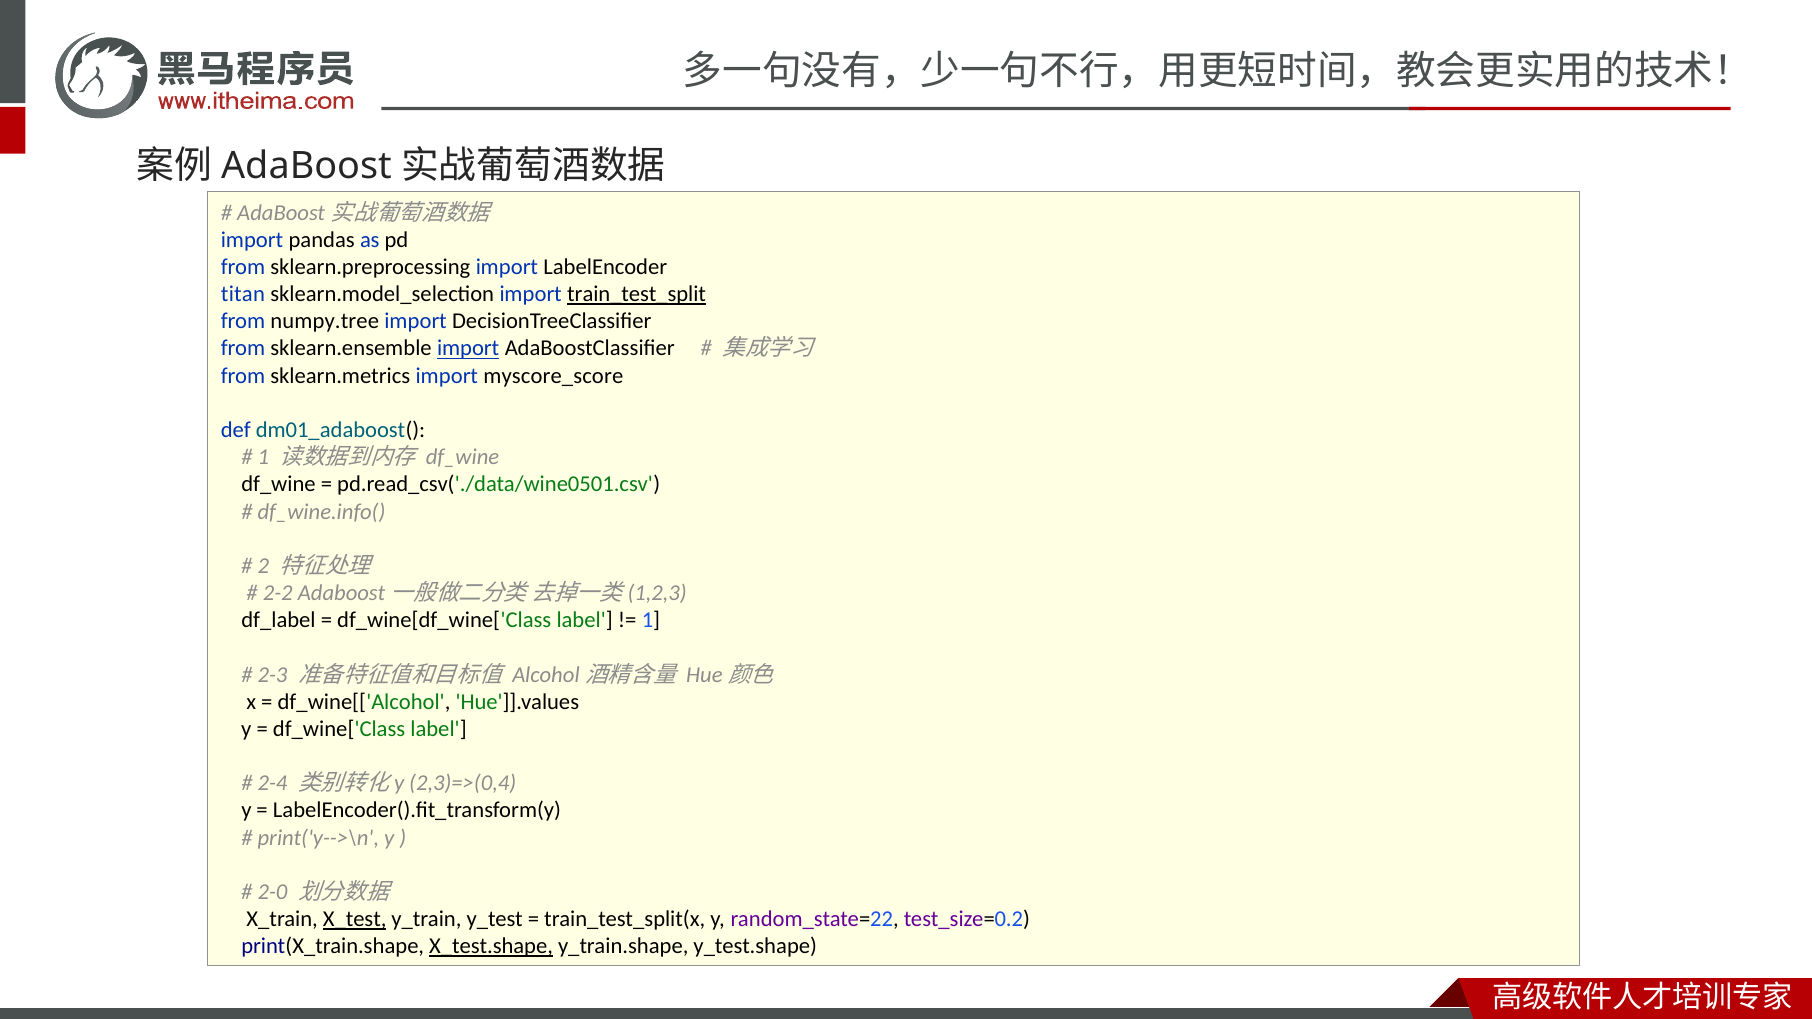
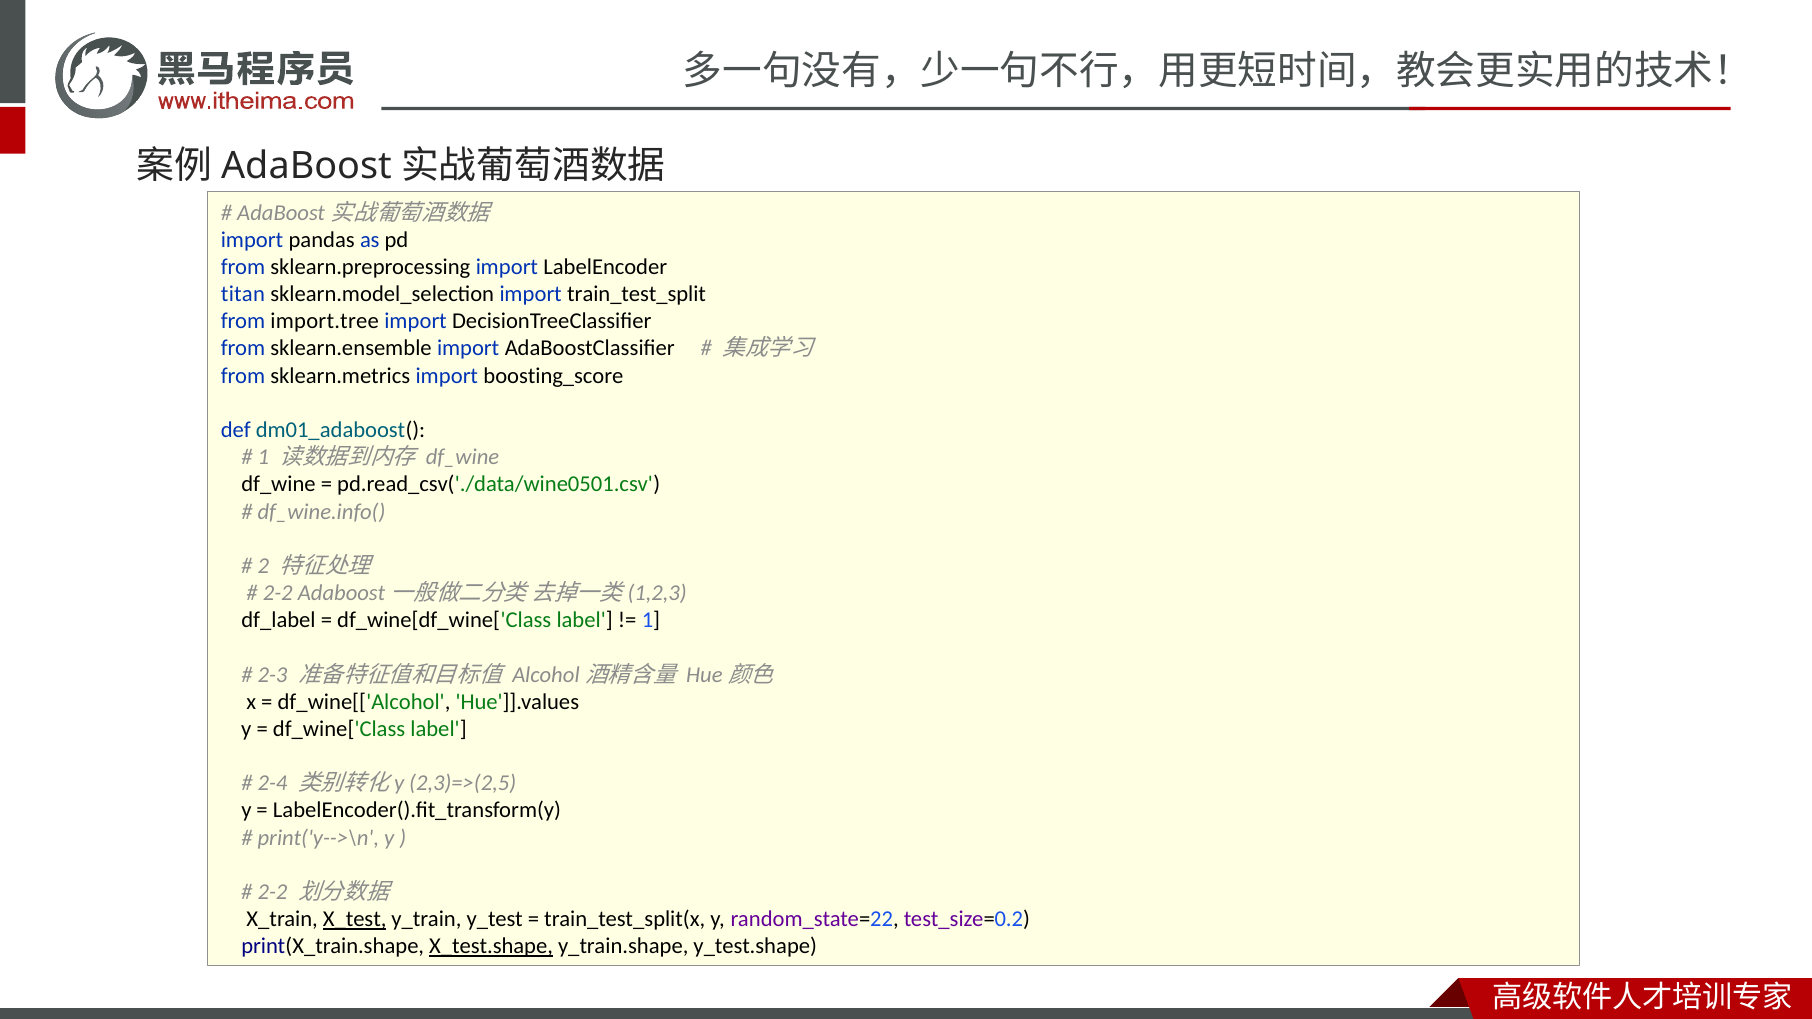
train_test_split underline: present -> none
numpy.tree: numpy.tree -> import.tree
import at (468, 349) underline: present -> none
myscore_score: myscore_score -> boosting_score
2,3)=>(0,4: 2,3)=>(0,4 -> 2,3)=>(2,5
2-0 at (272, 892): 2-0 -> 2-2
